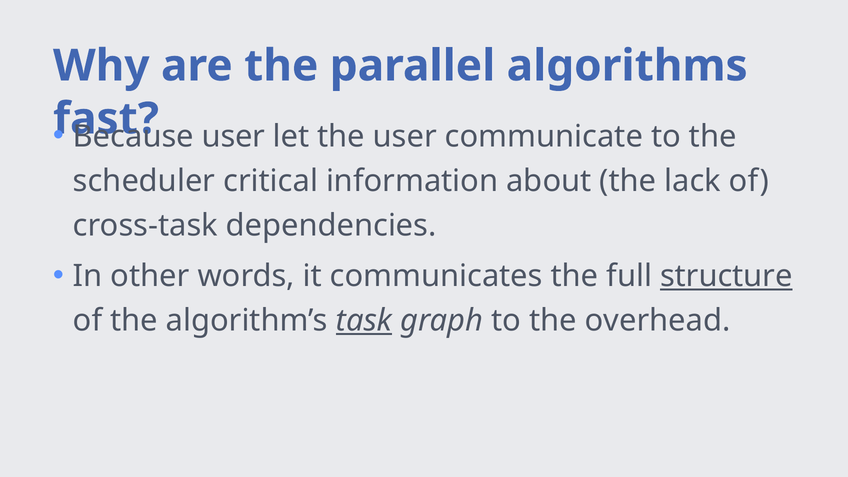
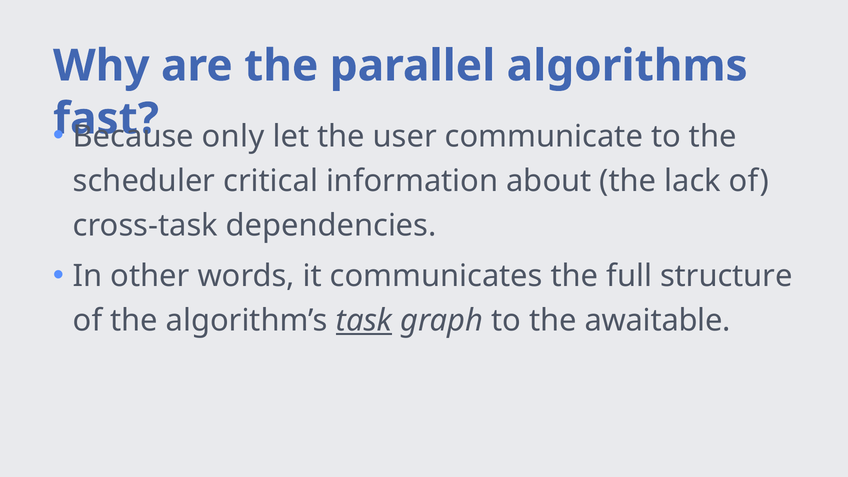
user at (233, 136): user -> only
structure underline: present -> none
overhead: overhead -> awaitable
